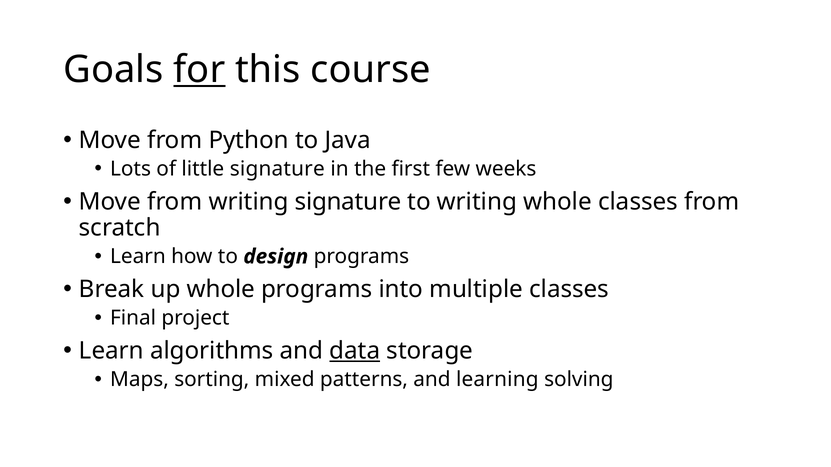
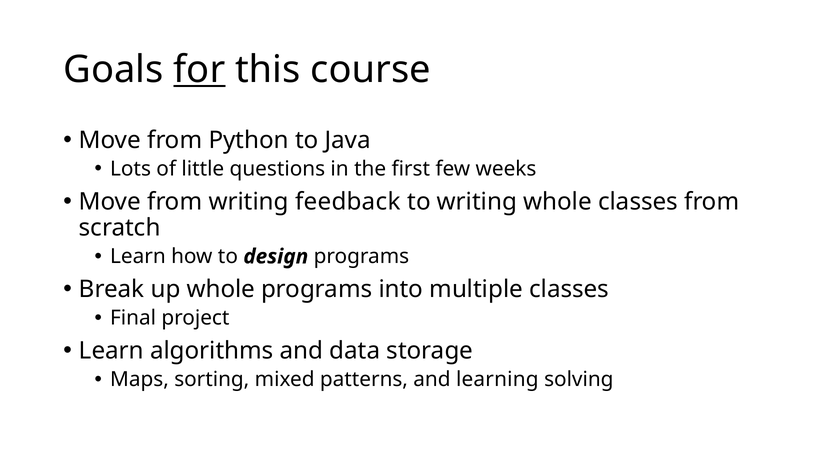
little signature: signature -> questions
writing signature: signature -> feedback
data underline: present -> none
